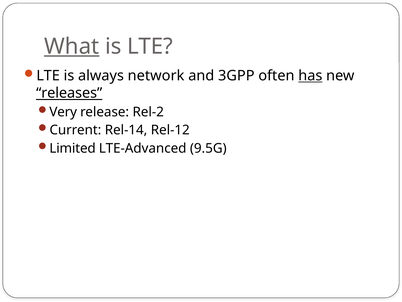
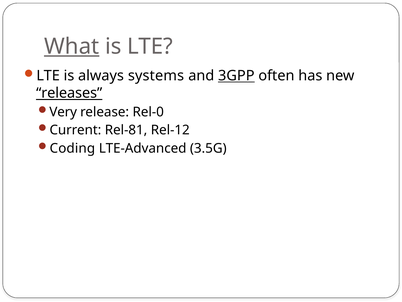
network: network -> systems
3GPP underline: none -> present
has underline: present -> none
Rel-2: Rel-2 -> Rel-0
Rel-14: Rel-14 -> Rel-81
Limited: Limited -> Coding
9.5G: 9.5G -> 3.5G
